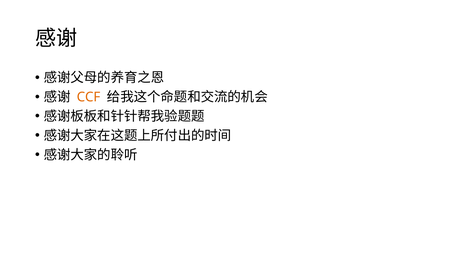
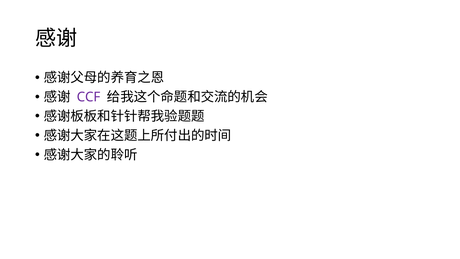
CCF colour: orange -> purple
